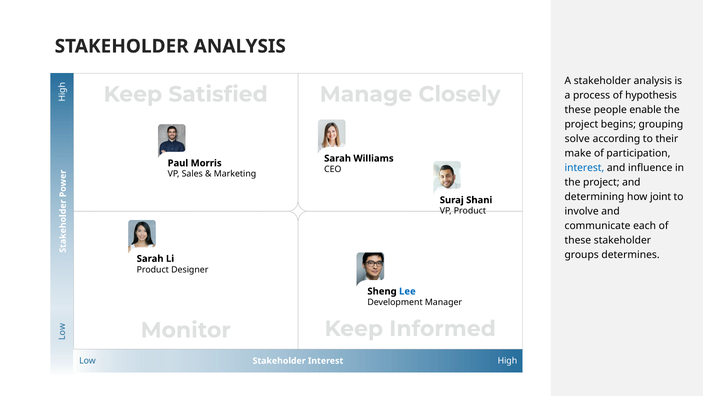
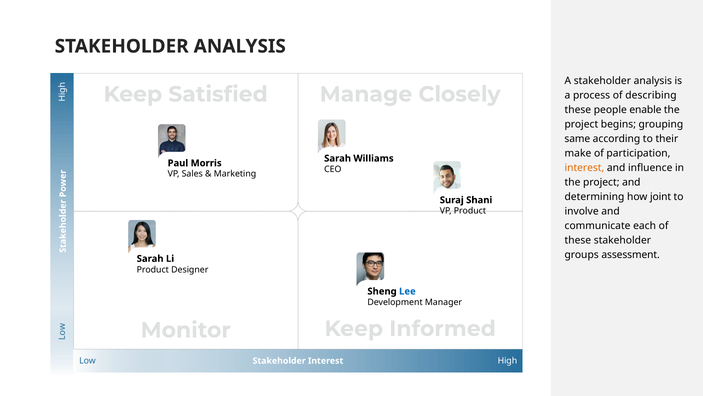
hypothesis: hypothesis -> describing
solve: solve -> same
interest at (584, 168) colour: blue -> orange
determines: determines -> assessment
